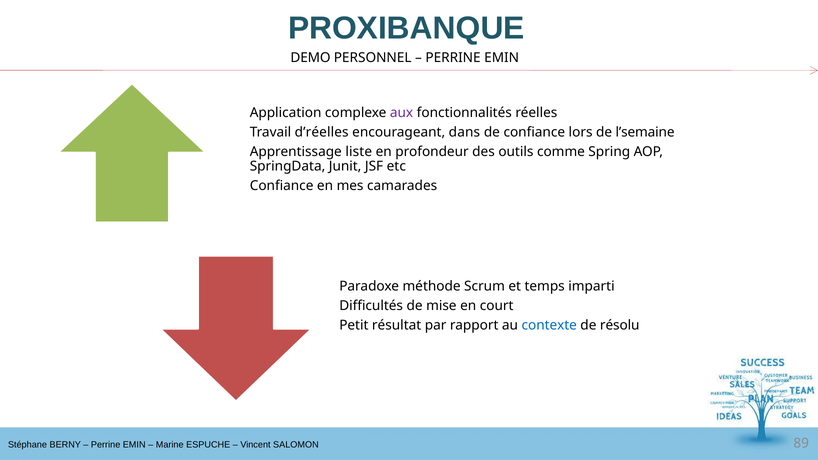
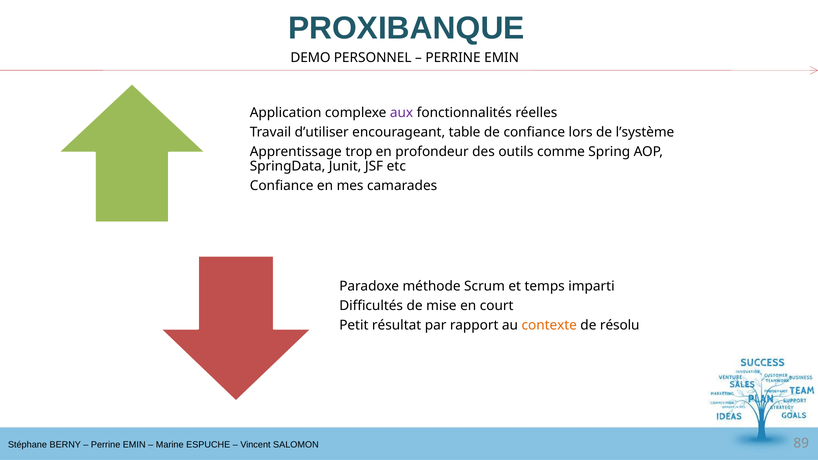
d’réelles: d’réelles -> d’utiliser
dans: dans -> table
l’semaine: l’semaine -> l’système
liste: liste -> trop
contexte colour: blue -> orange
